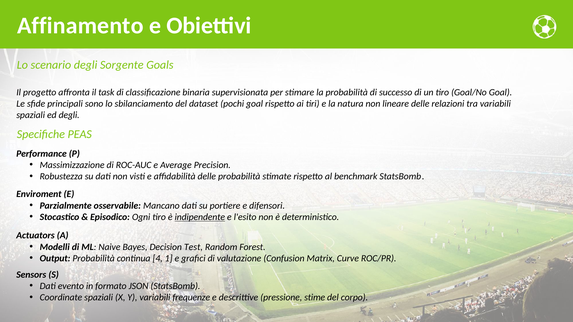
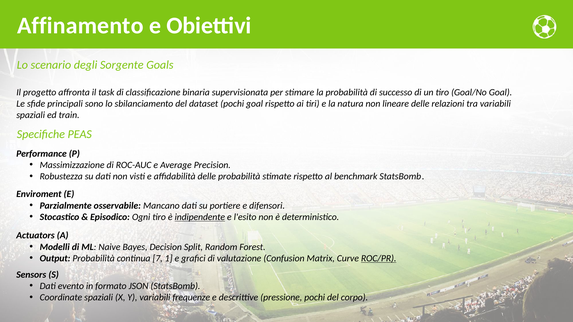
ed degli: degli -> train
Test: Test -> Split
4: 4 -> 7
ROC/PR underline: none -> present
pressione stime: stime -> pochi
